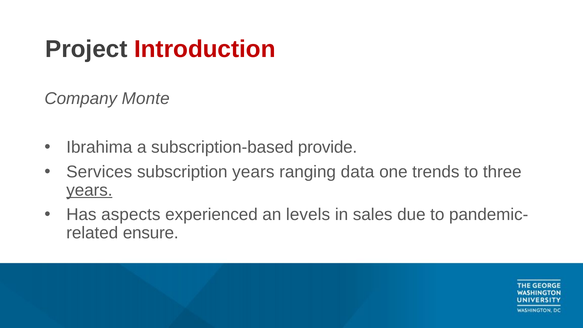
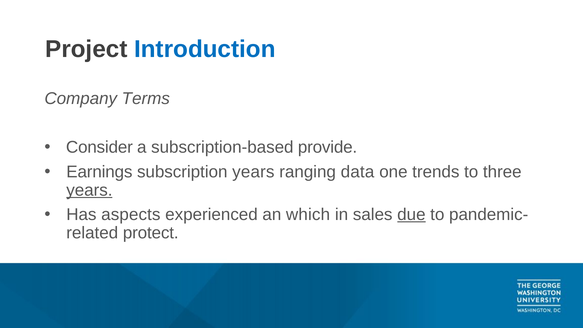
Introduction colour: red -> blue
Monte: Monte -> Terms
Ibrahima: Ibrahima -> Consider
Services: Services -> Earnings
levels: levels -> which
due underline: none -> present
ensure: ensure -> protect
